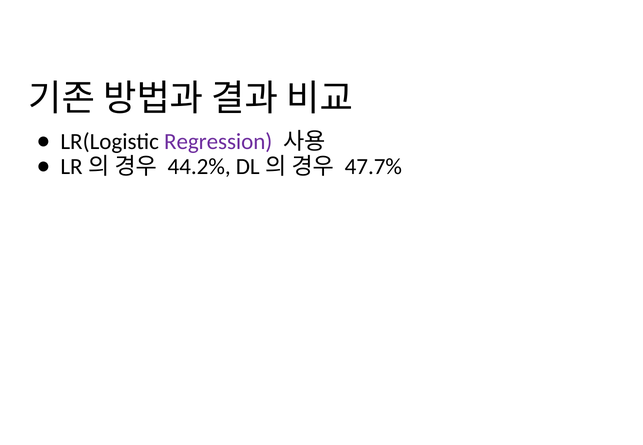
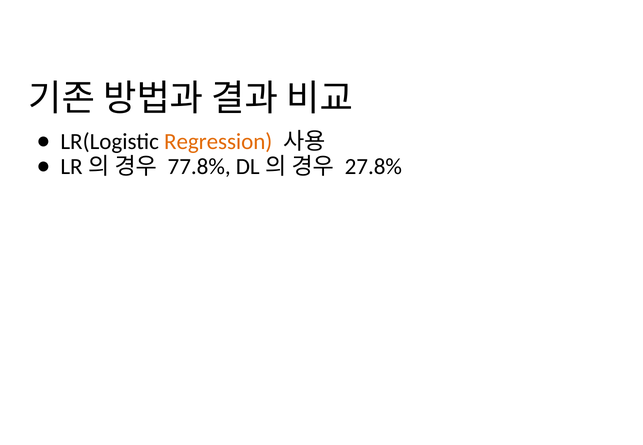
Regression colour: purple -> orange
44.2%: 44.2% -> 77.8%
47.7%: 47.7% -> 27.8%
